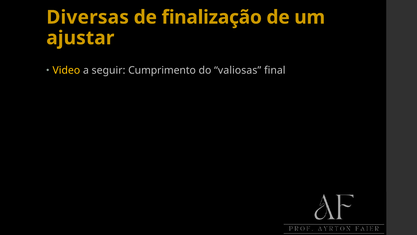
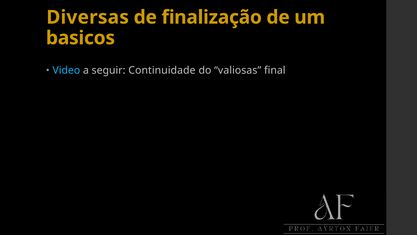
ajustar: ajustar -> basicos
Video colour: yellow -> light blue
Cumprimento: Cumprimento -> Continuidade
